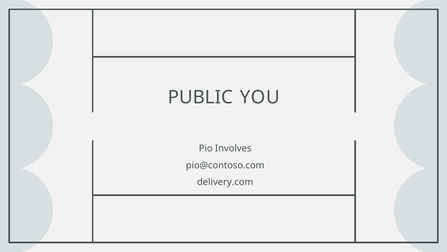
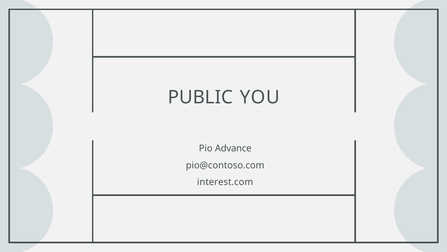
Involves: Involves -> Advance
delivery.com: delivery.com -> interest.com
